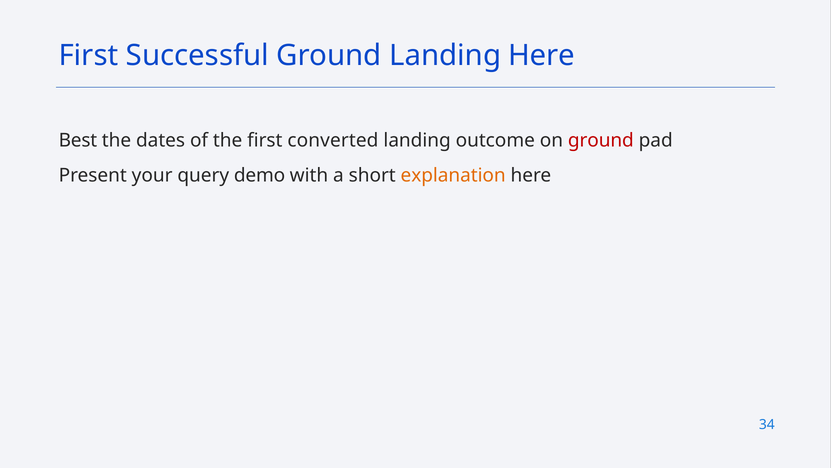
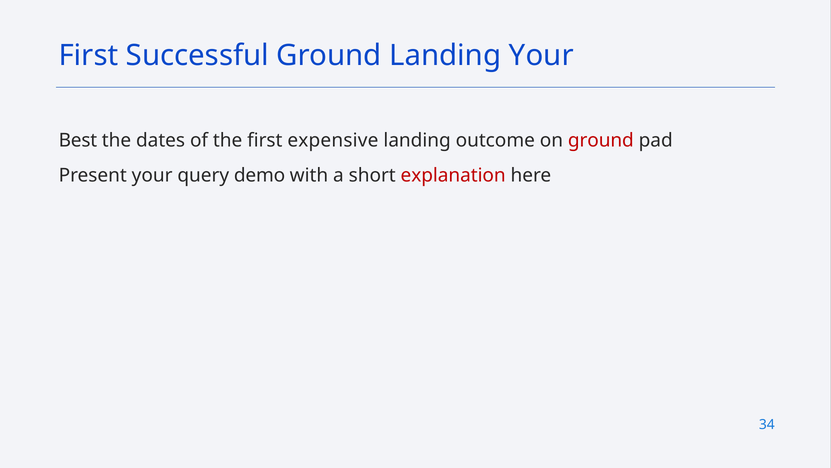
Landing Here: Here -> Your
converted: converted -> expensive
explanation colour: orange -> red
